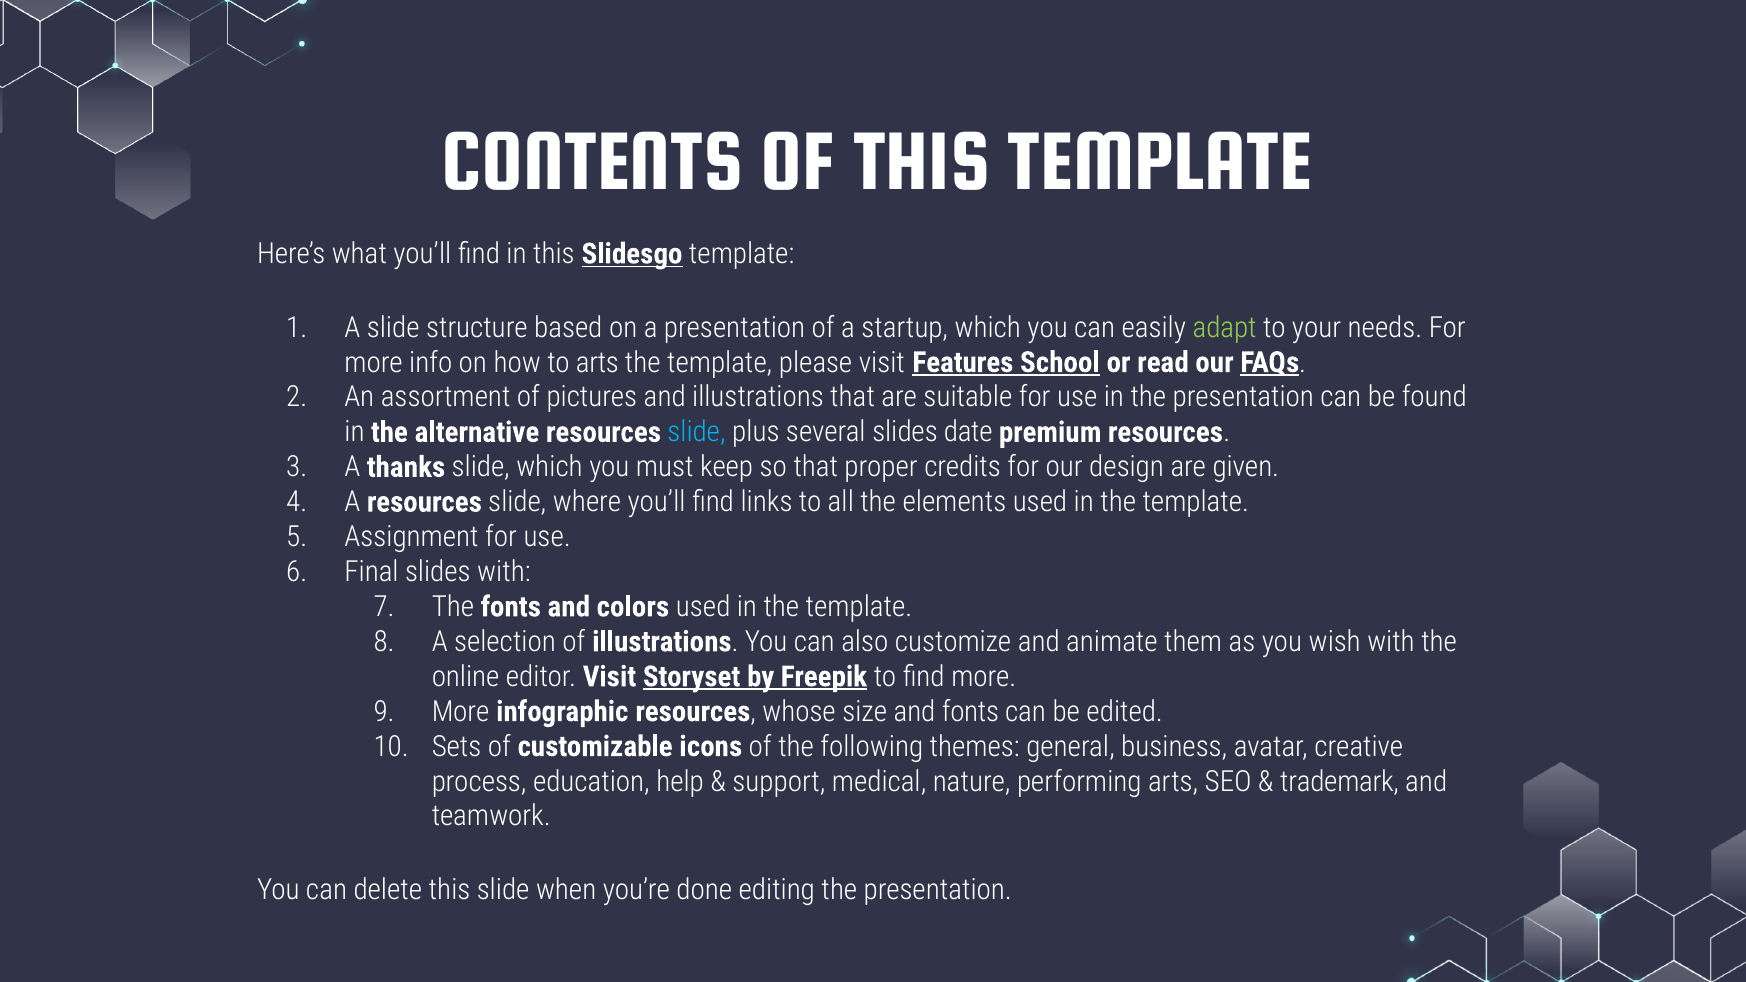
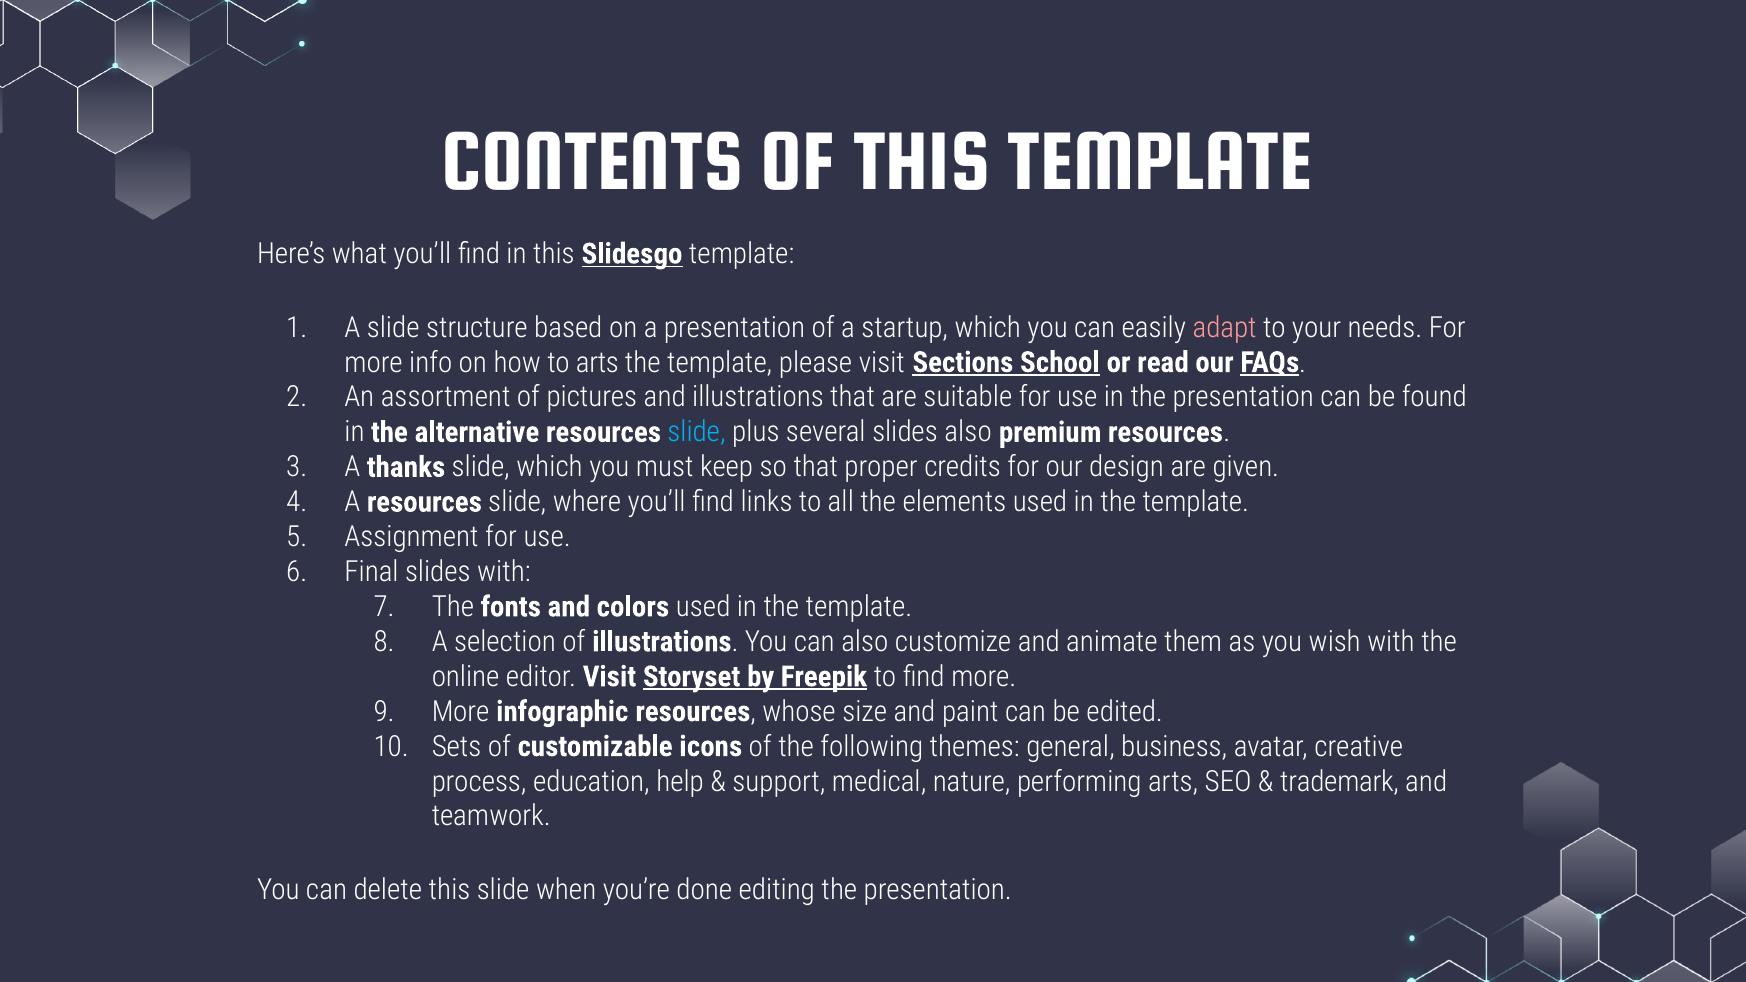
adapt colour: light green -> pink
Features: Features -> Sections
slides date: date -> also
and fonts: fonts -> paint
